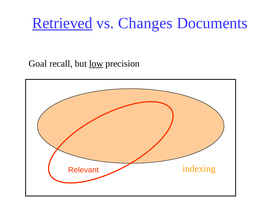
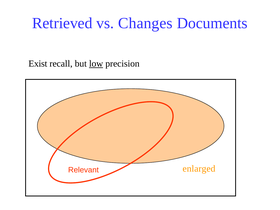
Retrieved underline: present -> none
Goal: Goal -> Exist
indexing: indexing -> enlarged
